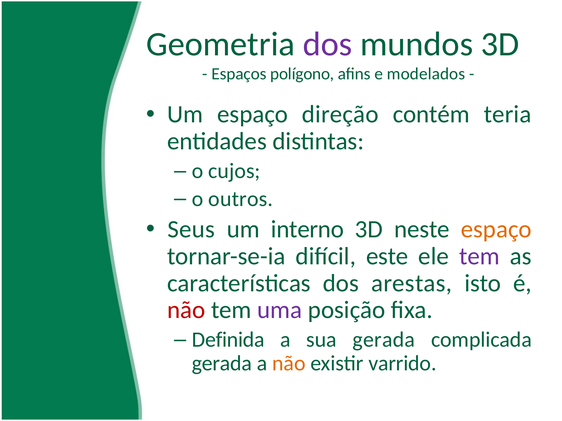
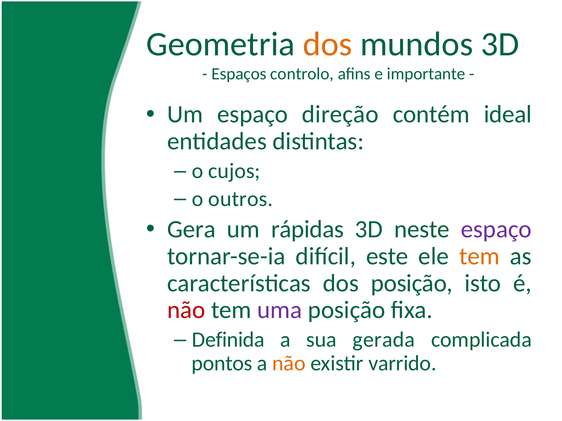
dos at (328, 44) colour: purple -> orange
polígono: polígono -> controlo
modelados: modelados -> importante
teria: teria -> ideal
Seus: Seus -> Gera
interno: interno -> rápidas
espaço at (496, 229) colour: orange -> purple
tem at (479, 256) colour: purple -> orange
dos arestas: arestas -> posição
gerada at (222, 364): gerada -> pontos
